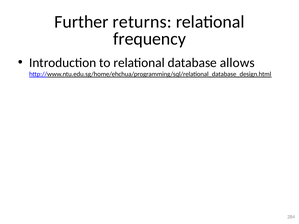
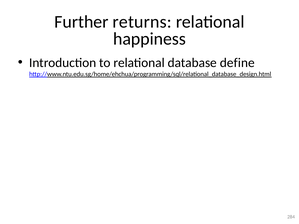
frequency: frequency -> happiness
allows: allows -> define
